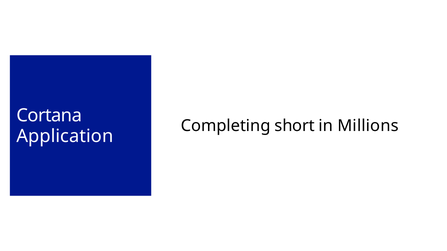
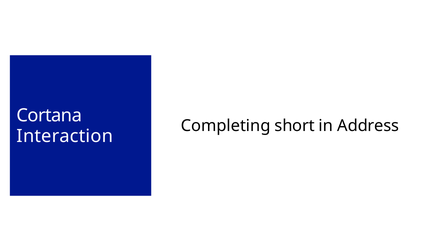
Millions: Millions -> Address
Application: Application -> Interaction
